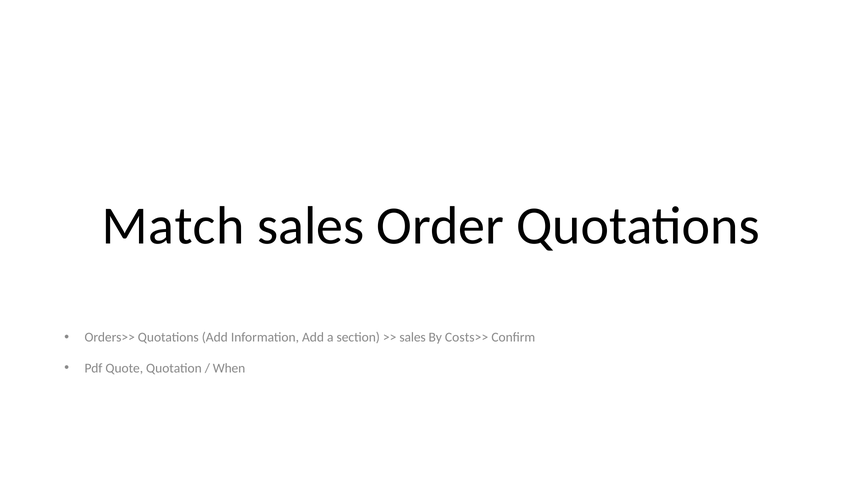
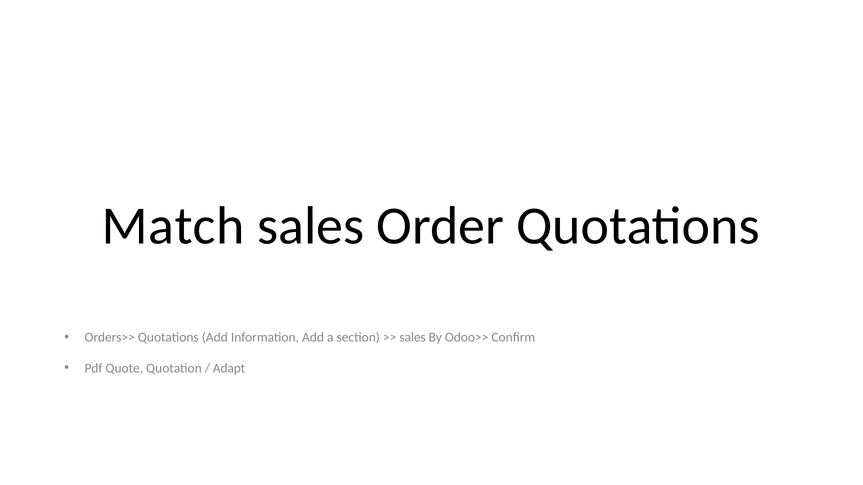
Costs>>: Costs>> -> Odoo>>
When: When -> Adapt
